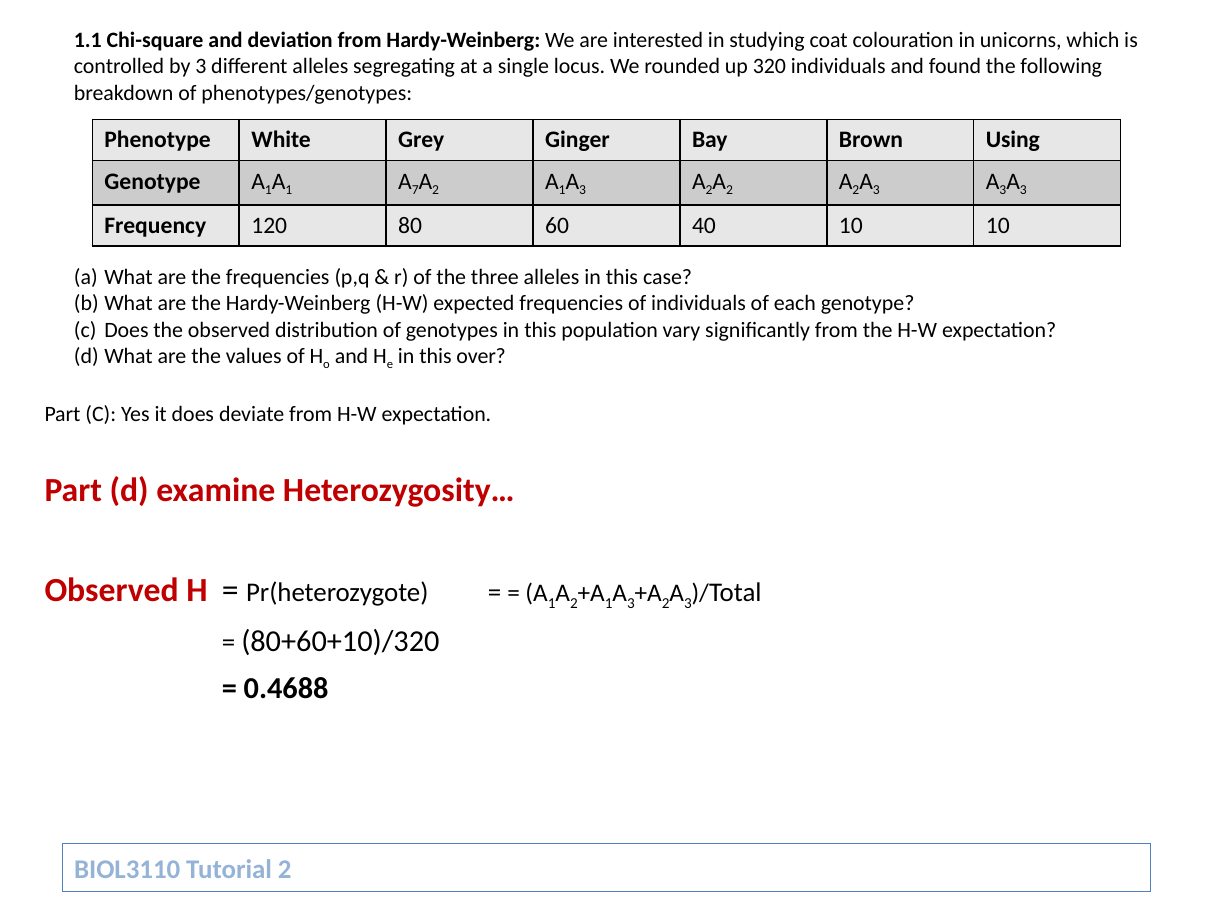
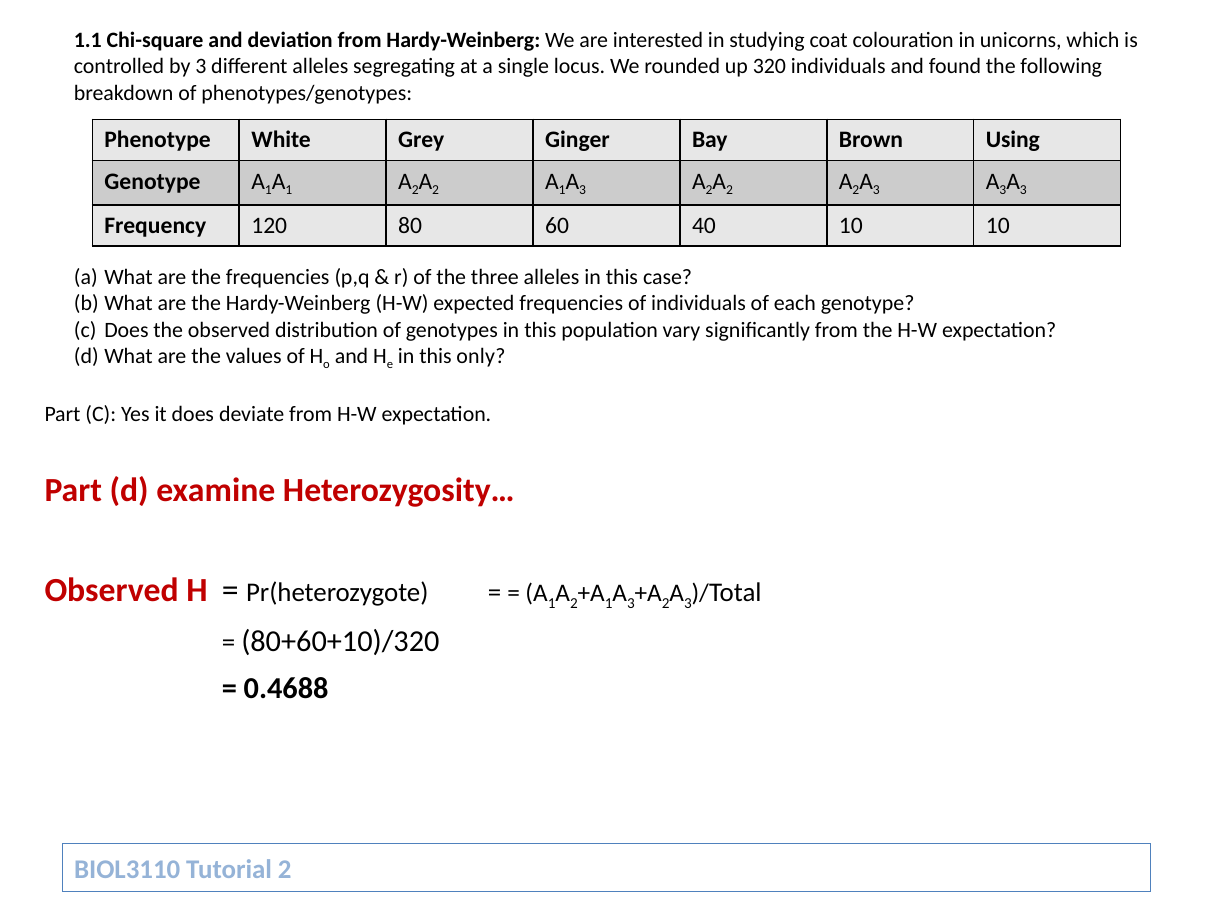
7 at (415, 190): 7 -> 2
over: over -> only
